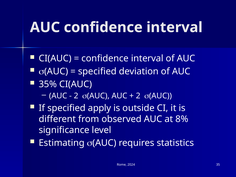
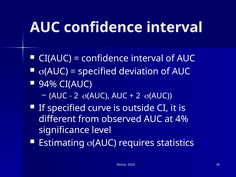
35%: 35% -> 94%
apply: apply -> curve
8%: 8% -> 4%
